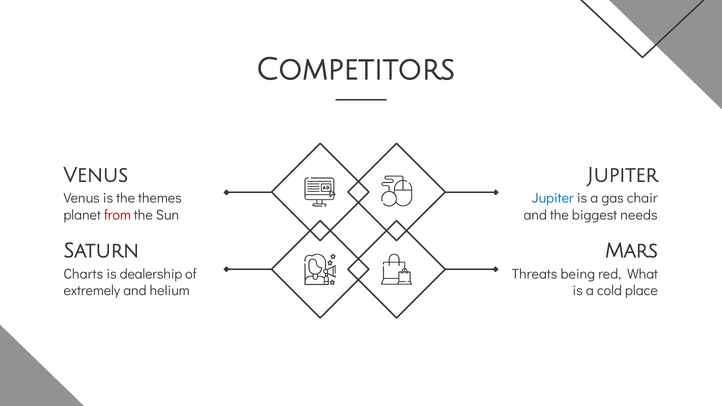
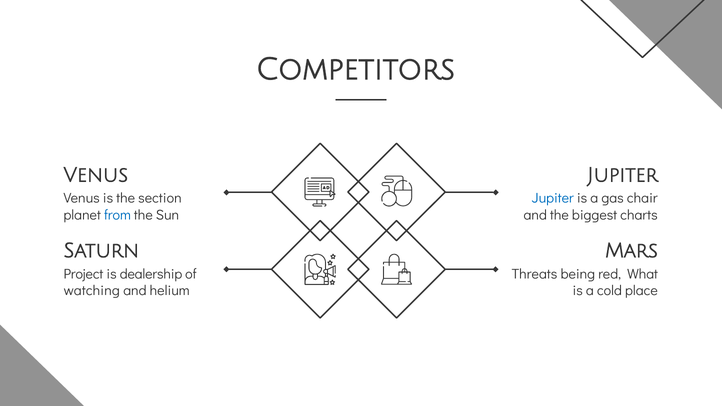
themes: themes -> section
from colour: red -> blue
needs: needs -> charts
Charts: Charts -> Project
extremely: extremely -> watching
